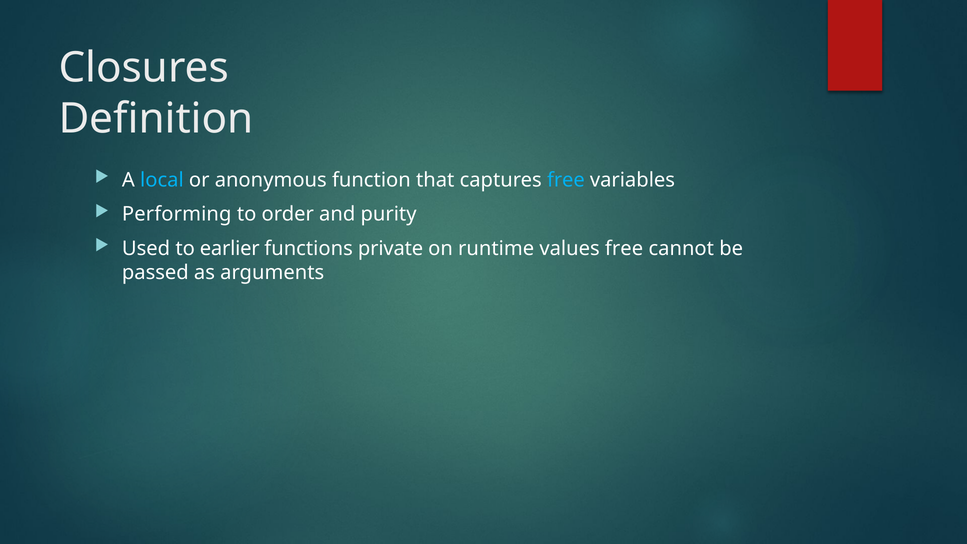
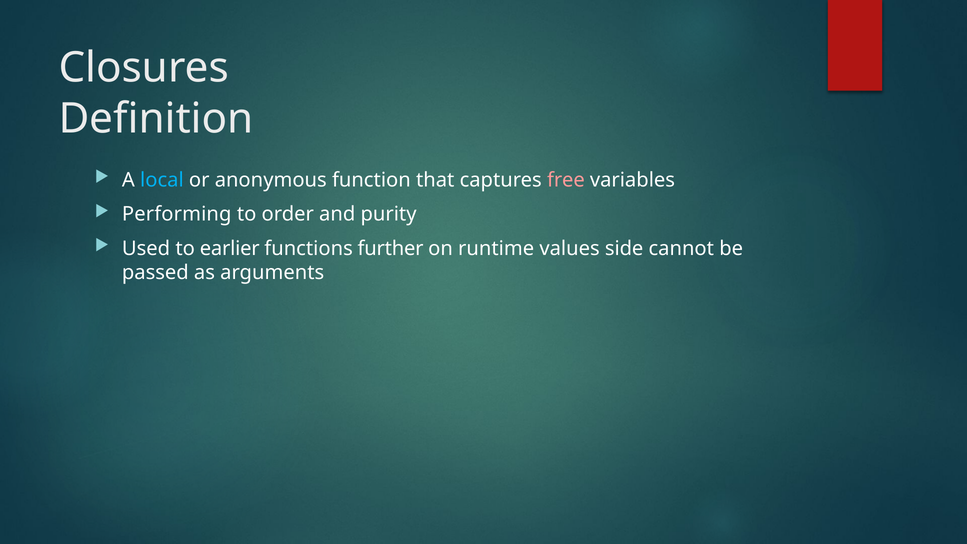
free at (566, 180) colour: light blue -> pink
private: private -> further
values free: free -> side
